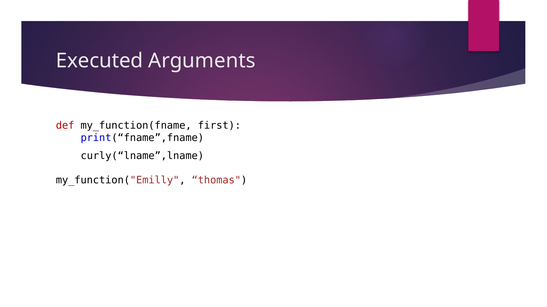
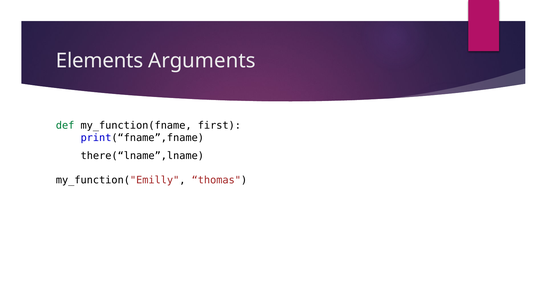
Executed: Executed -> Elements
def colour: red -> green
curly(“lname”,lname: curly(“lname”,lname -> there(“lname”,lname
